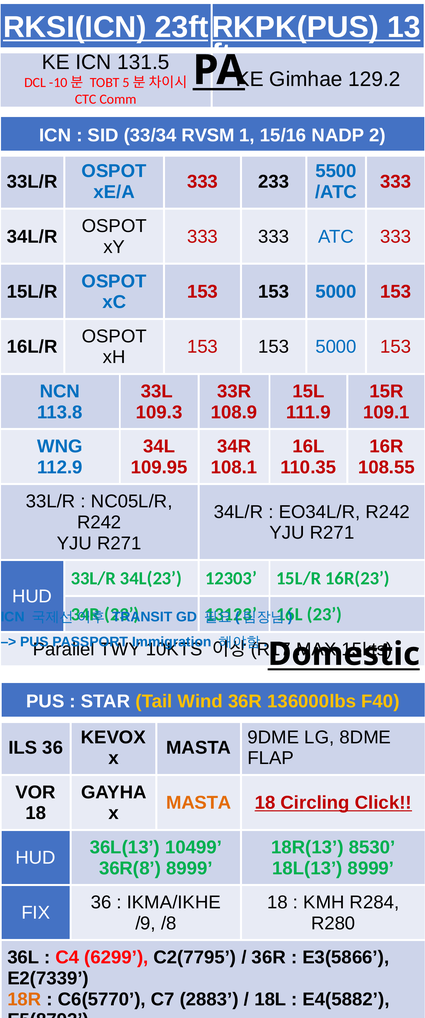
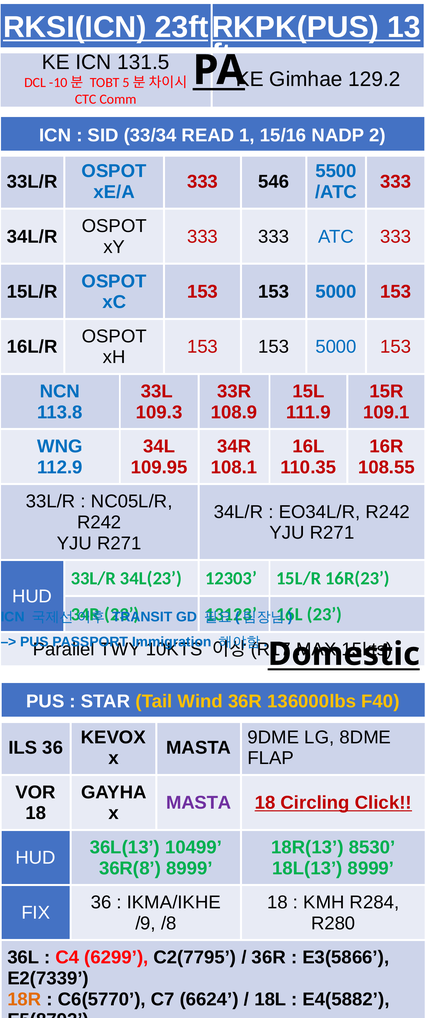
RVSM: RVSM -> READ
233: 233 -> 546
MASTA at (199, 802) colour: orange -> purple
2883: 2883 -> 6624
